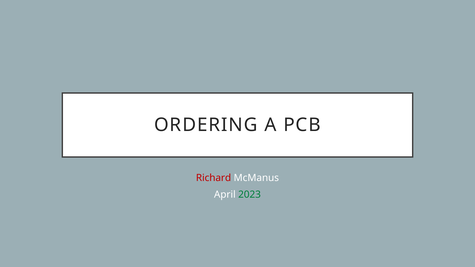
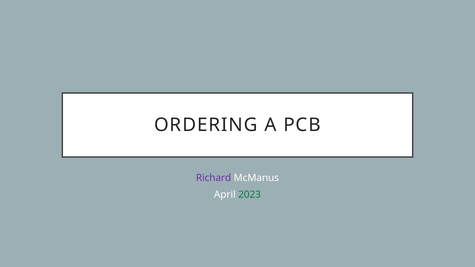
Richard colour: red -> purple
